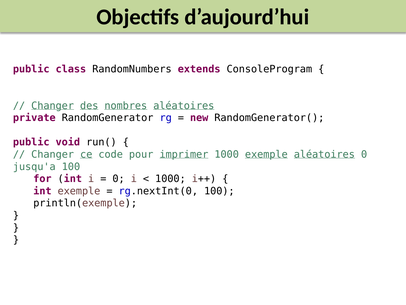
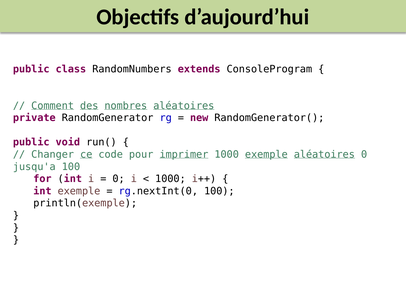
Changer at (53, 105): Changer -> Comment
